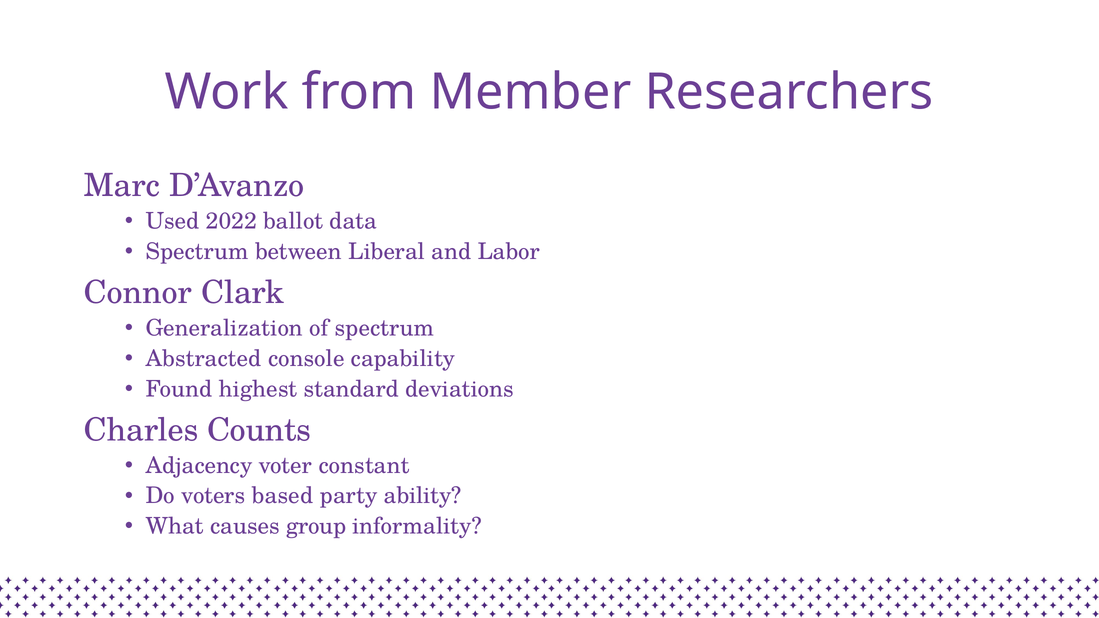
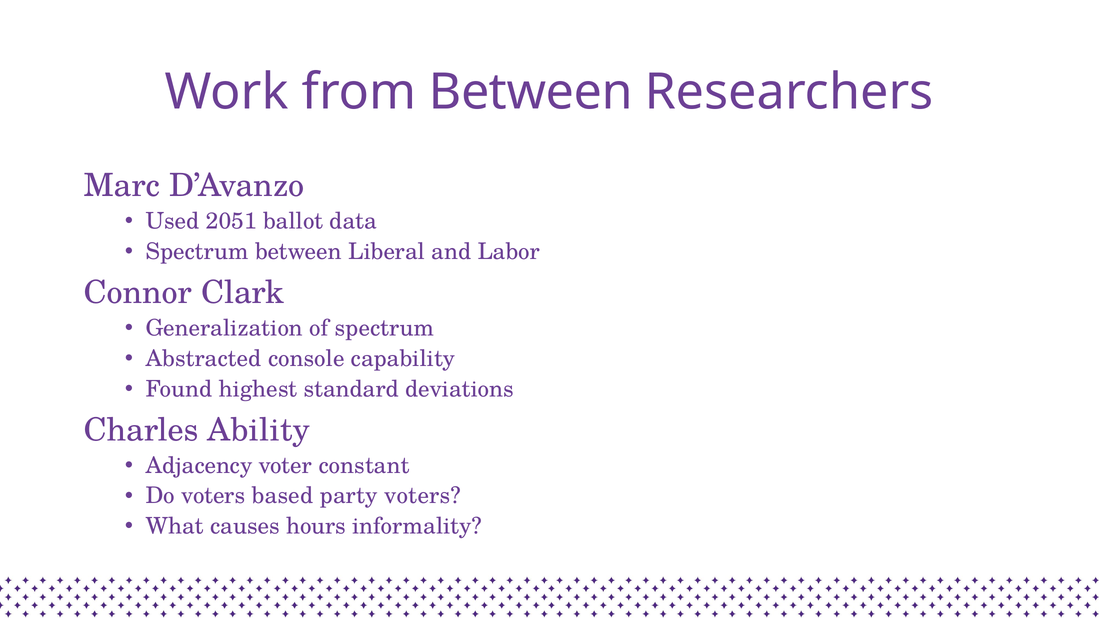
from Member: Member -> Between
2022: 2022 -> 2051
Counts: Counts -> Ability
party ability: ability -> voters
group: group -> hours
